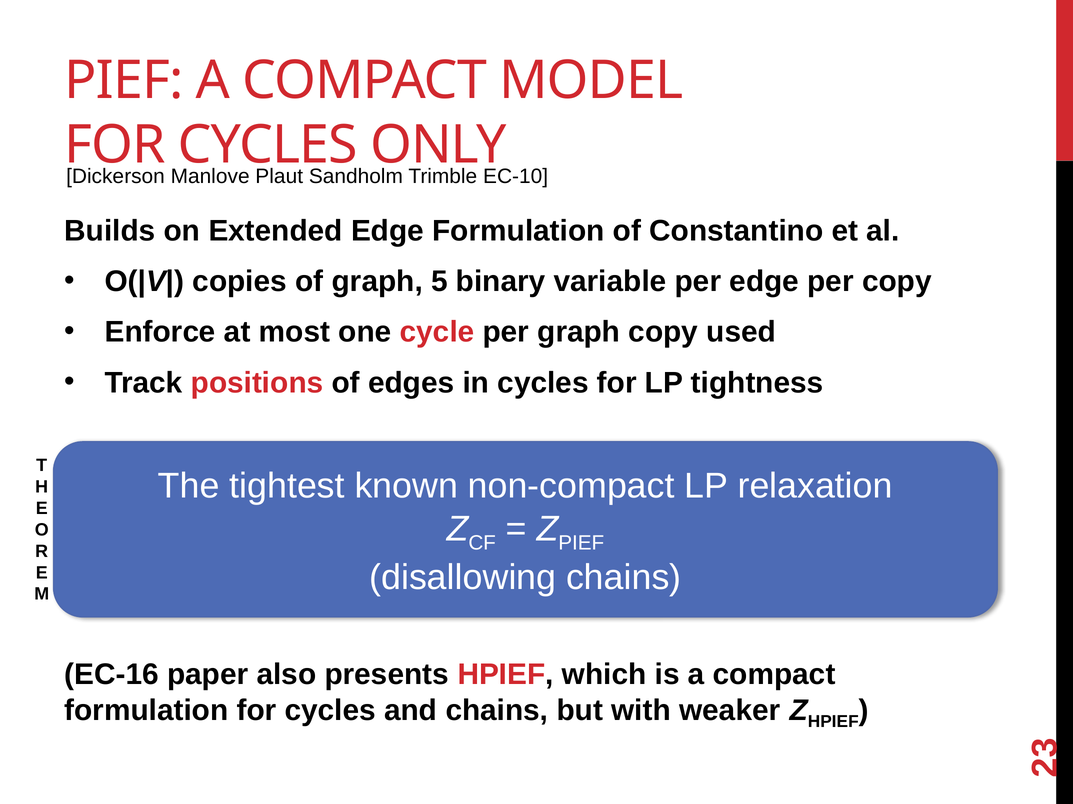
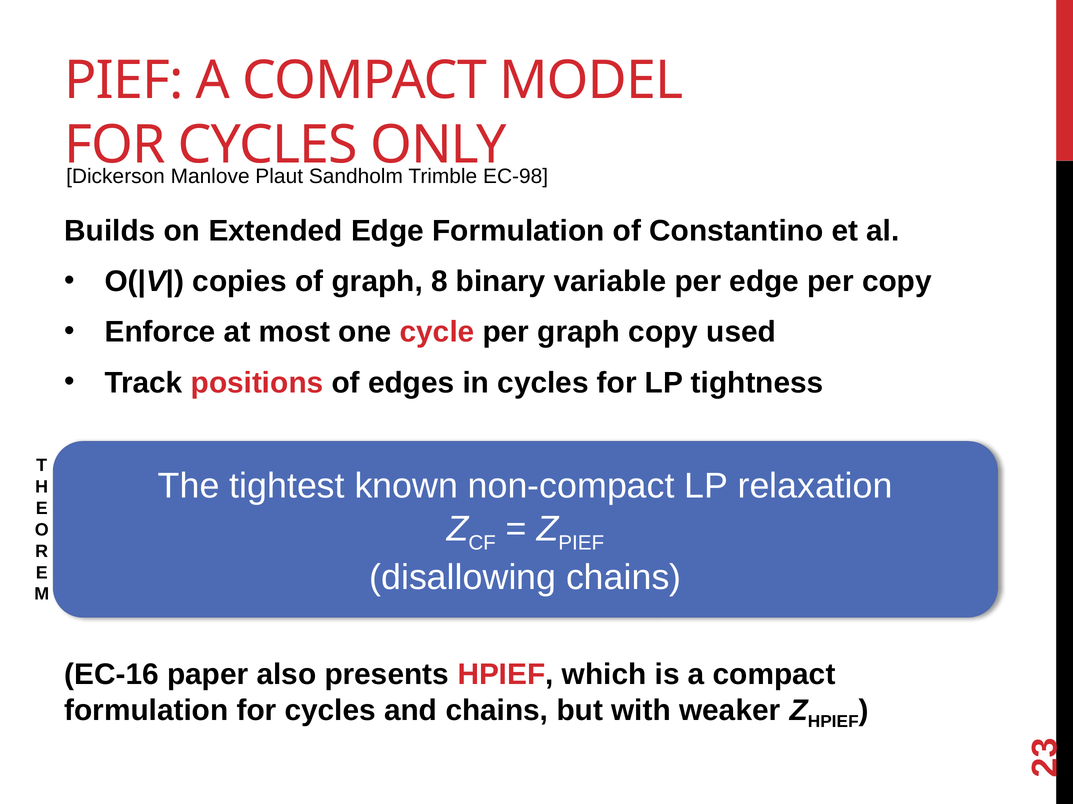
EC-10: EC-10 -> EC-98
5: 5 -> 8
